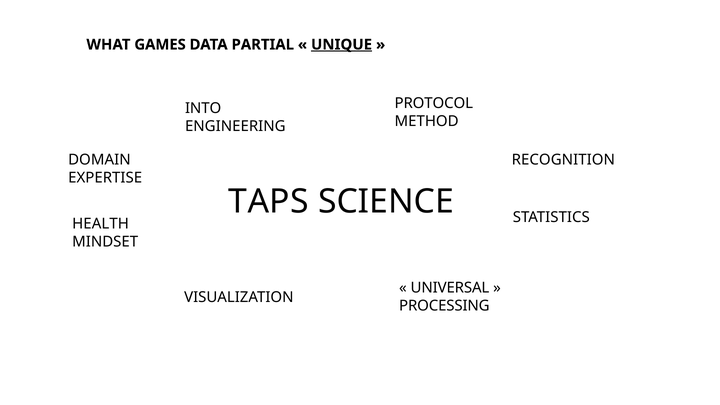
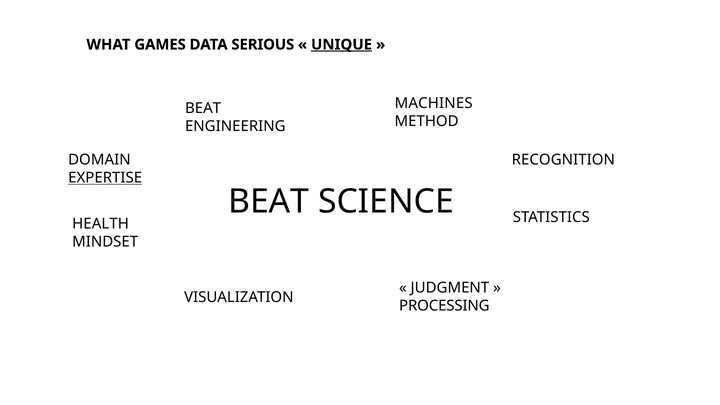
PARTIAL: PARTIAL -> SERIOUS
PROTOCOL: PROTOCOL -> MACHINES
INTO at (203, 108): INTO -> BEAT
EXPERTISE underline: none -> present
TAPS at (269, 201): TAPS -> BEAT
UNIVERSAL: UNIVERSAL -> JUDGMENT
